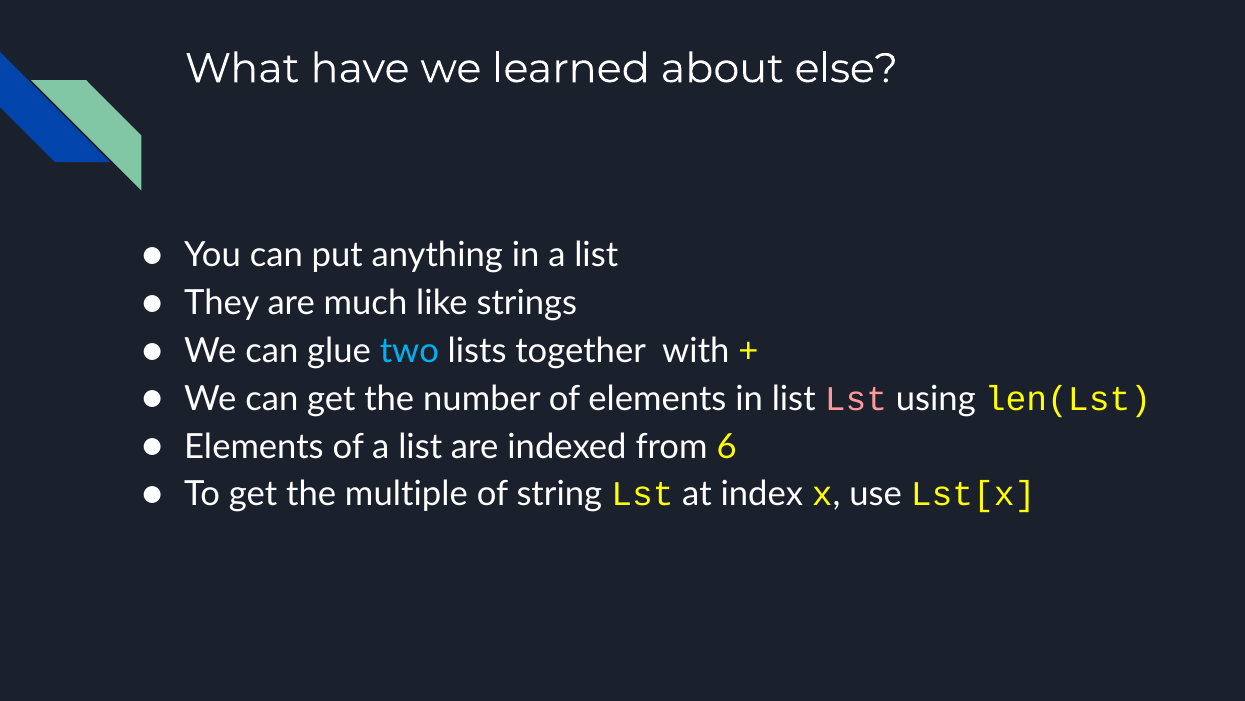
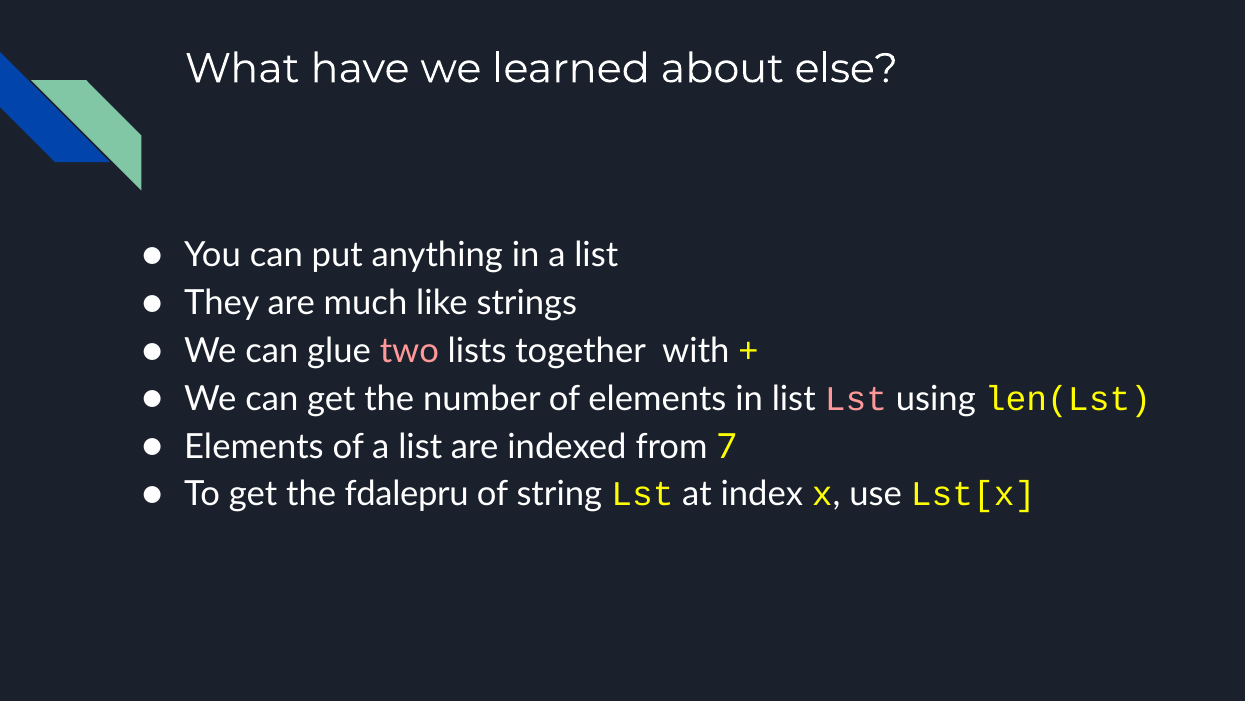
two colour: light blue -> pink
6: 6 -> 7
multiple: multiple -> fdalepru
